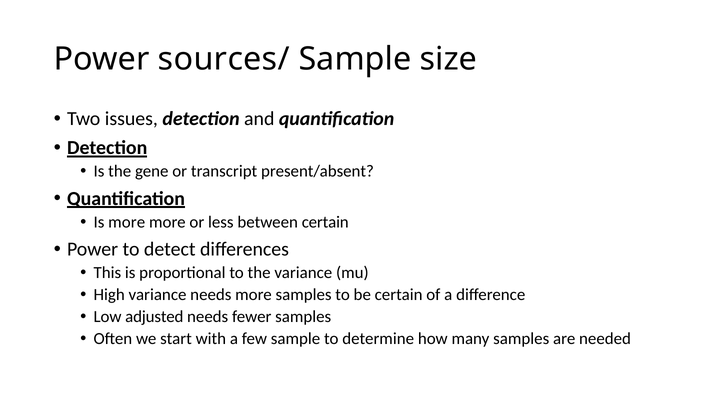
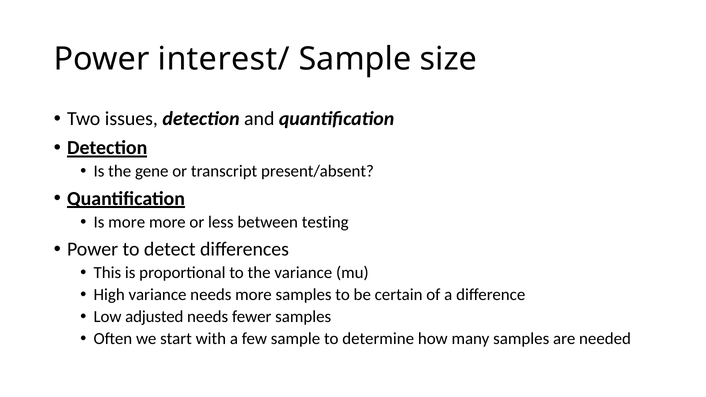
sources/: sources/ -> interest/
between certain: certain -> testing
